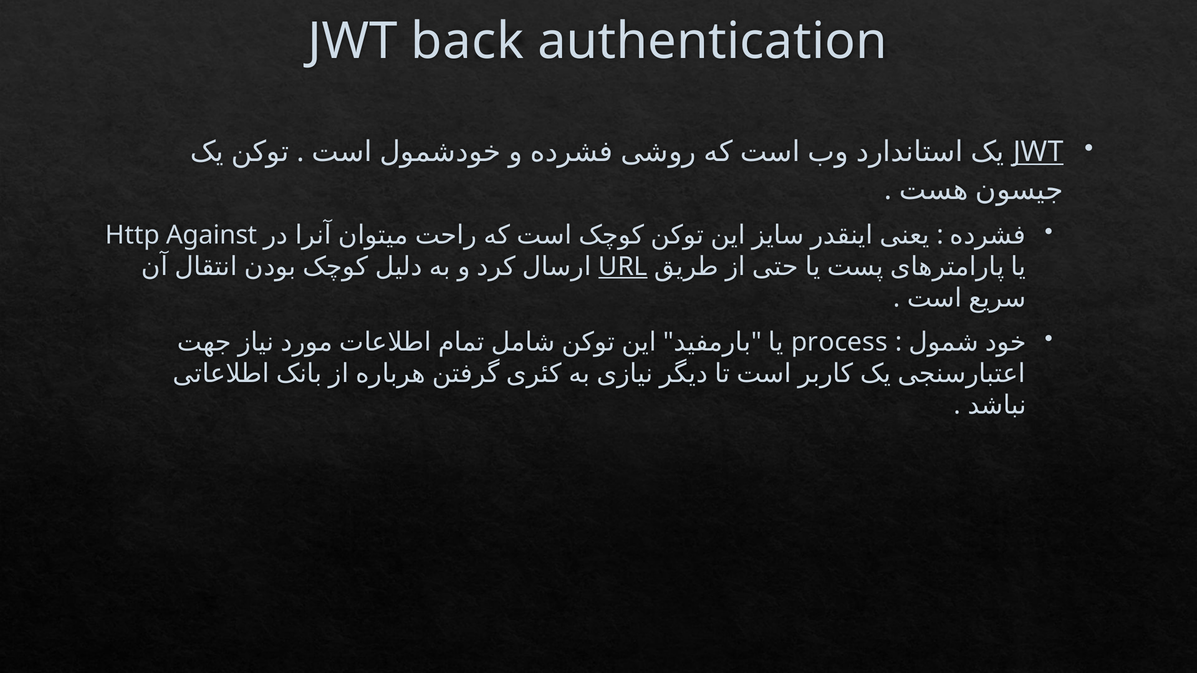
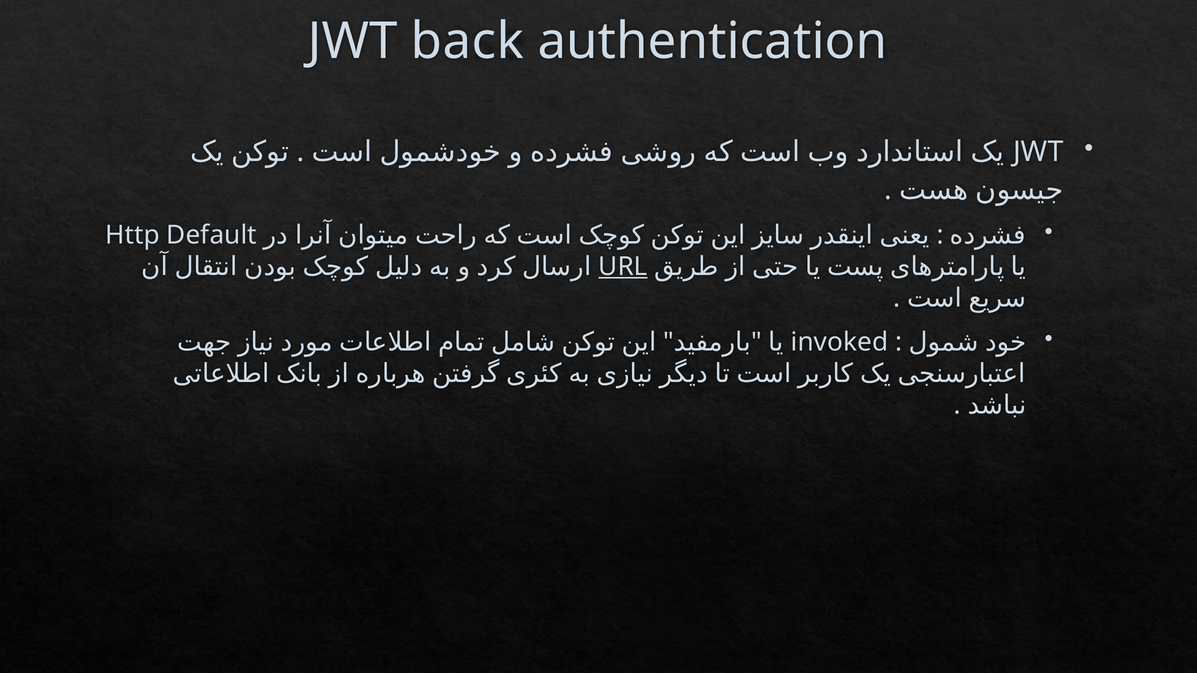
JWT at (1038, 152) underline: present -> none
Against: Against -> Default
process: process -> invoked
